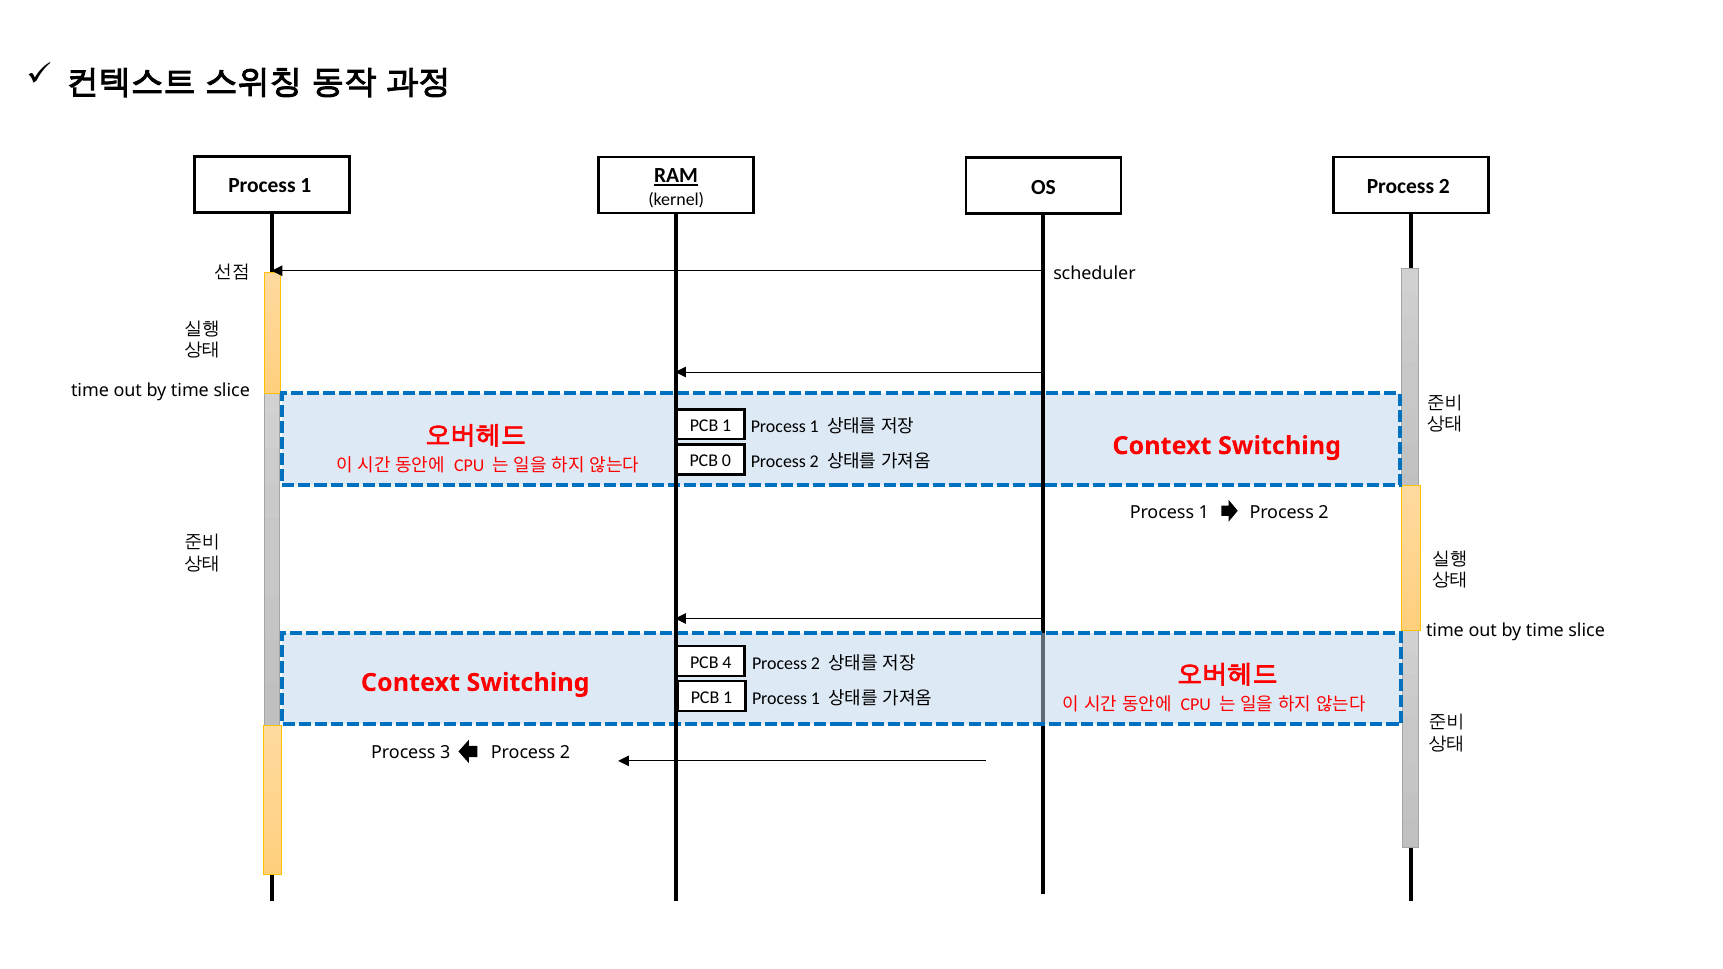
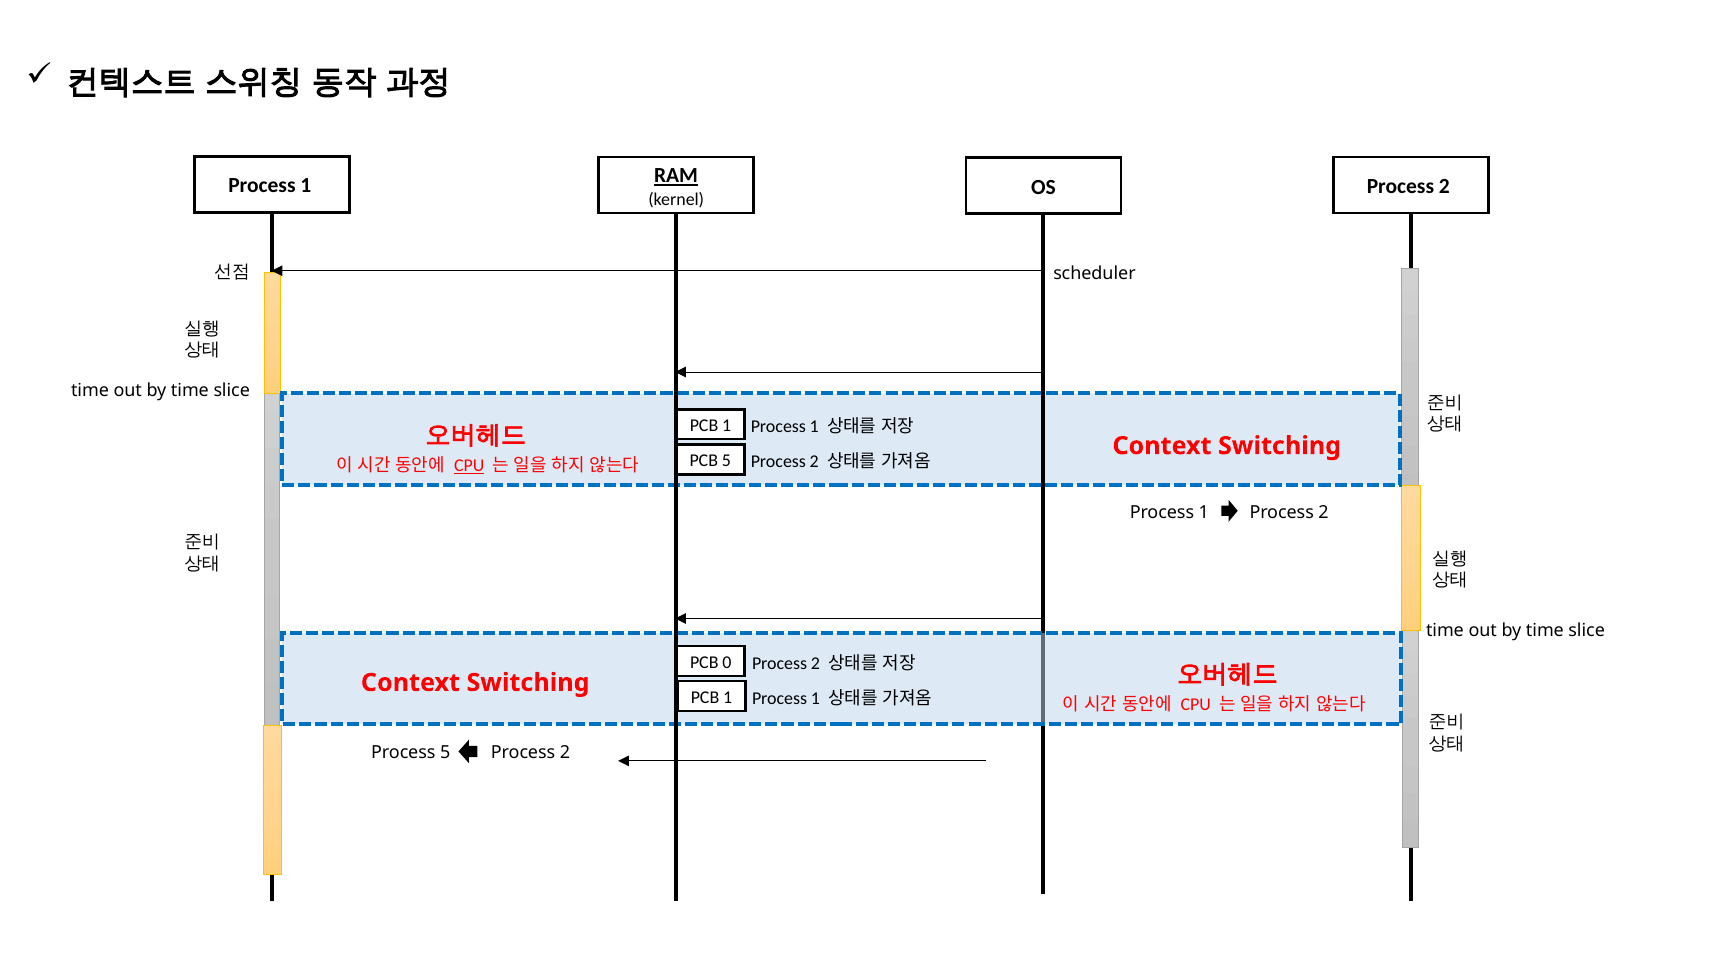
PCB 0: 0 -> 5
CPU at (469, 465) underline: none -> present
4: 4 -> 0
Process 3: 3 -> 5
